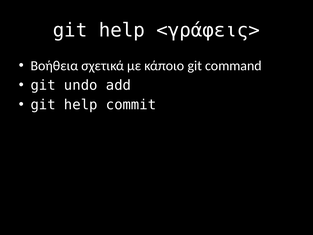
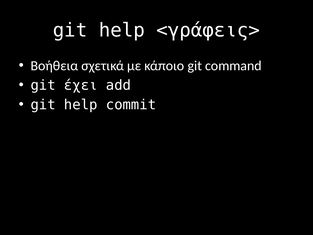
undo: undo -> έχει
